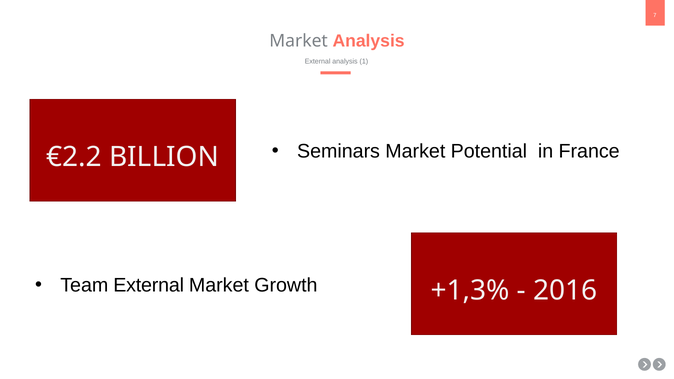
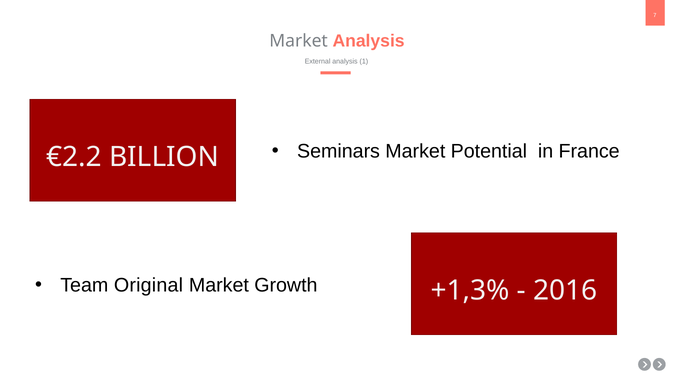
Team External: External -> Original
